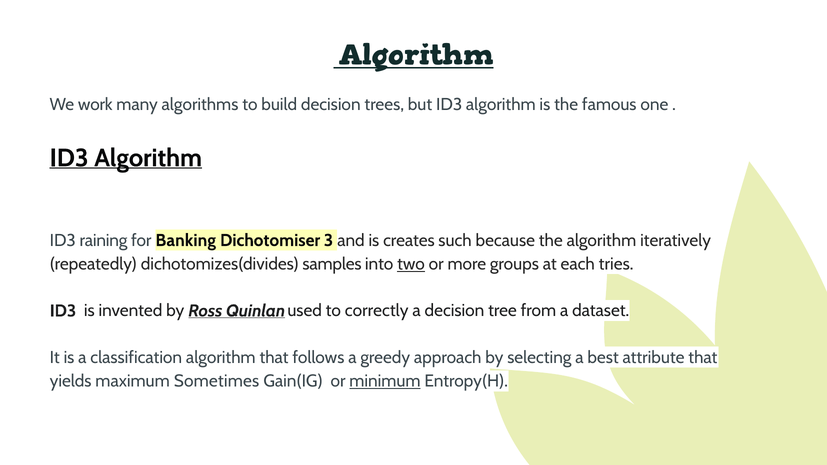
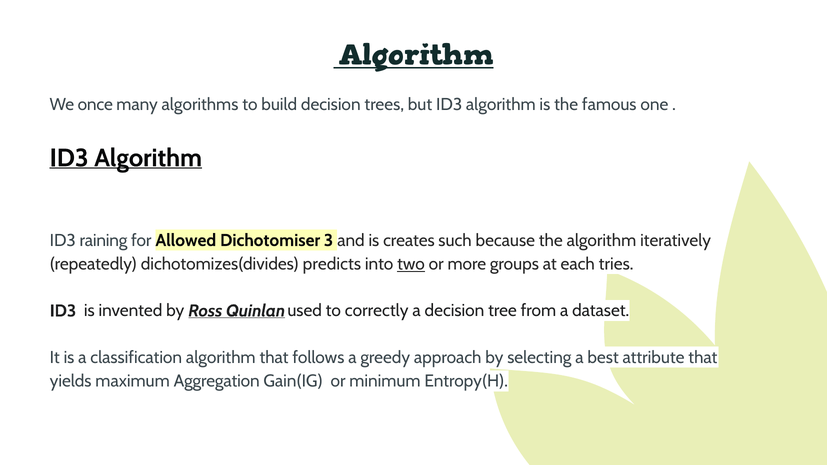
work: work -> once
Banking: Banking -> Allowed
samples: samples -> predicts
Sometimes: Sometimes -> Aggregation
minimum underline: present -> none
